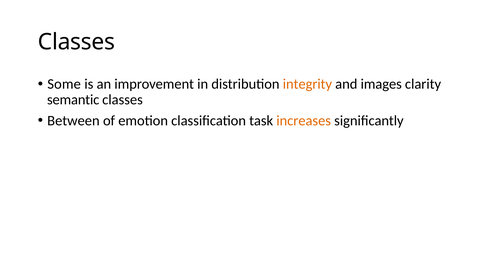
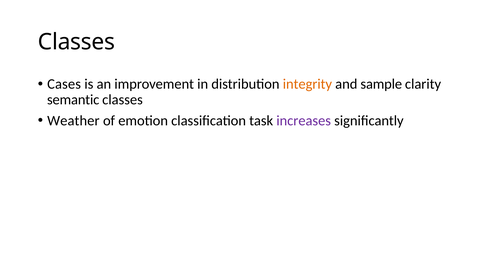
Some: Some -> Cases
images: images -> sample
Between: Between -> Weather
increases colour: orange -> purple
